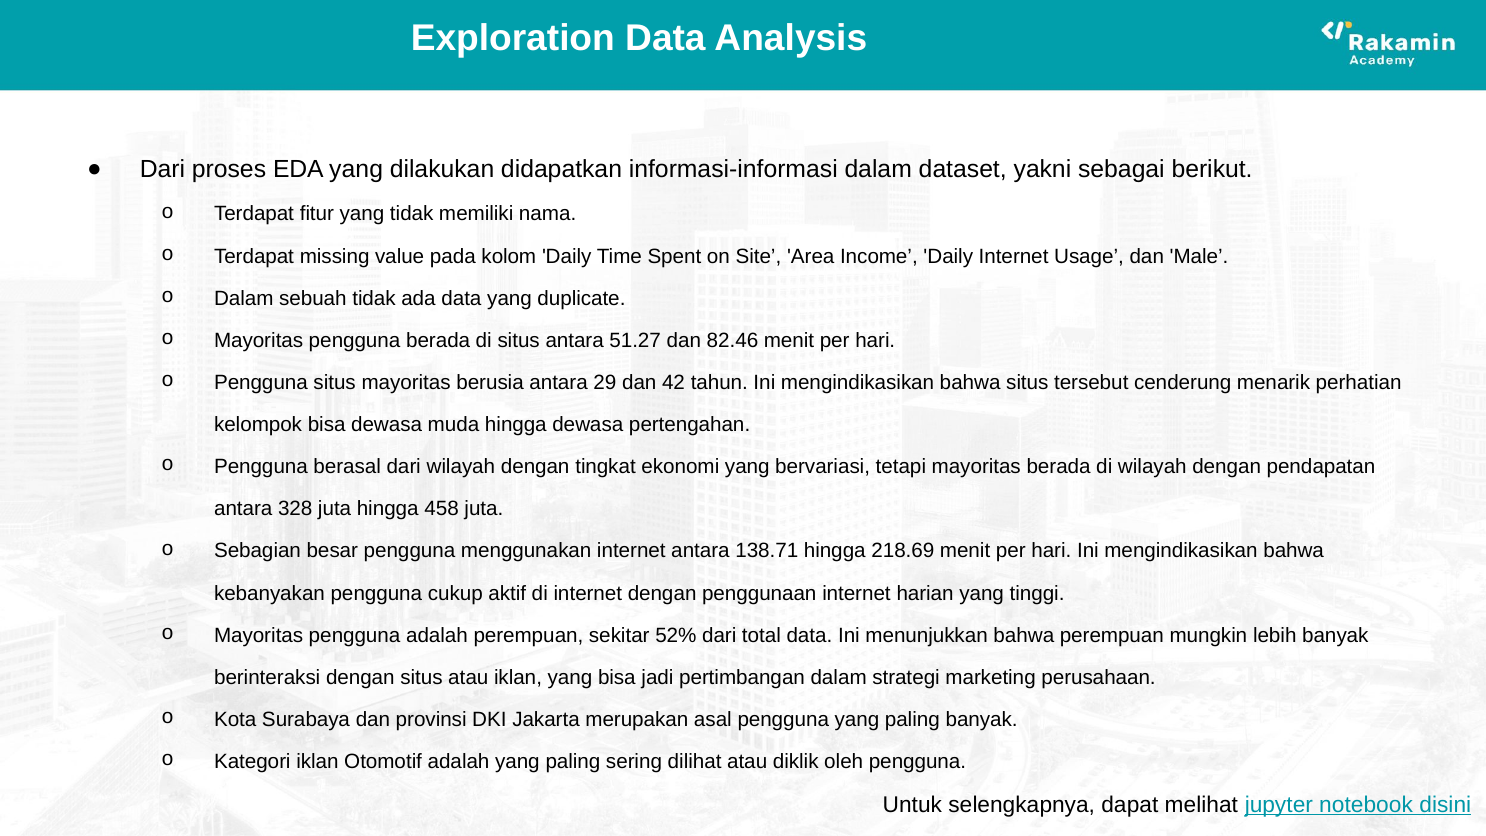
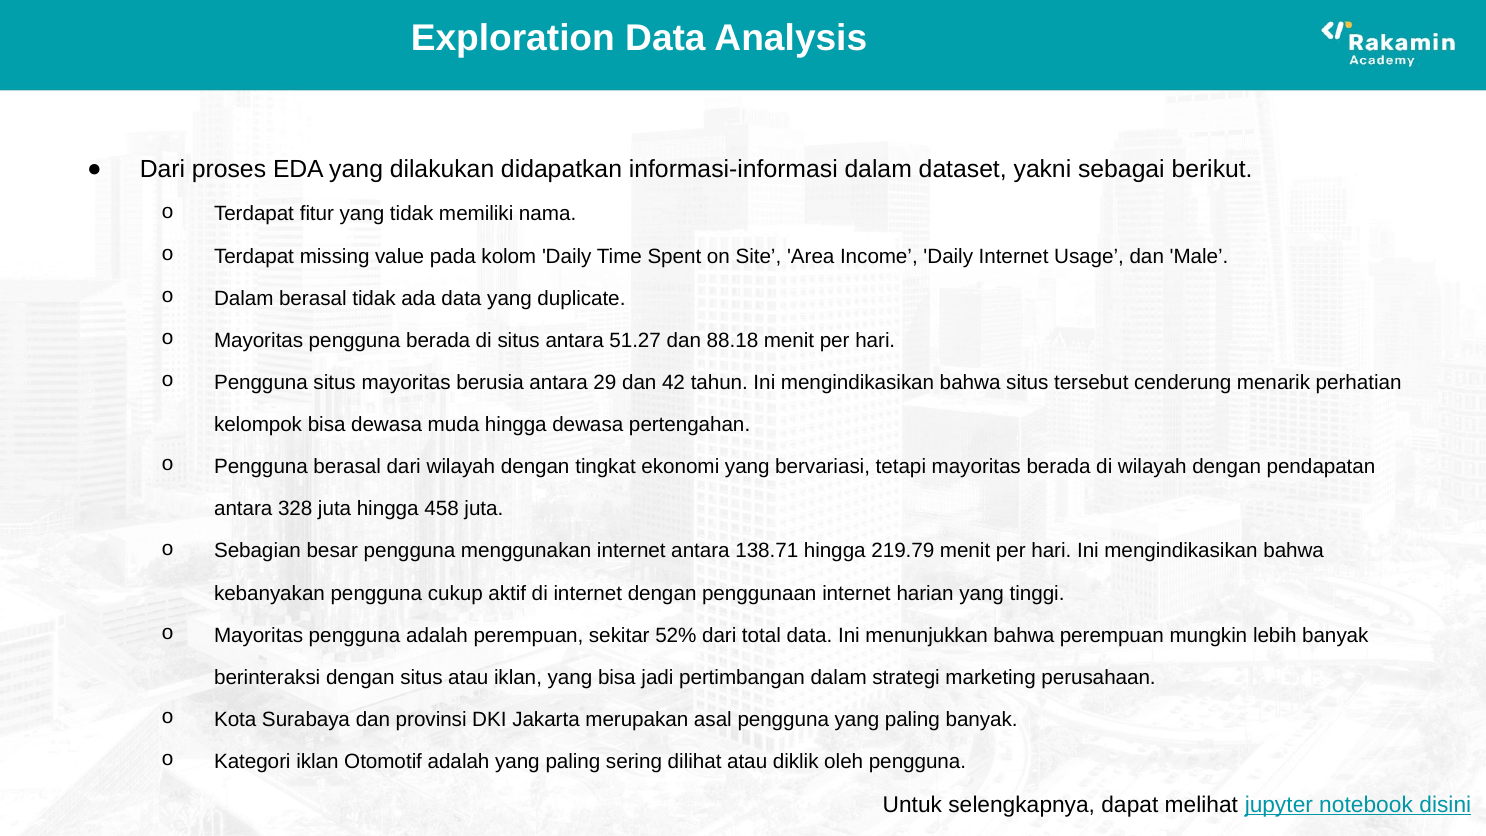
Dalam sebuah: sebuah -> berasal
82.46: 82.46 -> 88.18
218.69: 218.69 -> 219.79
